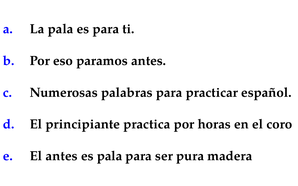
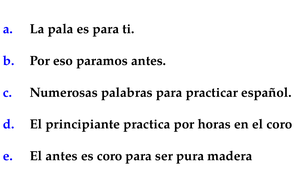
es pala: pala -> coro
